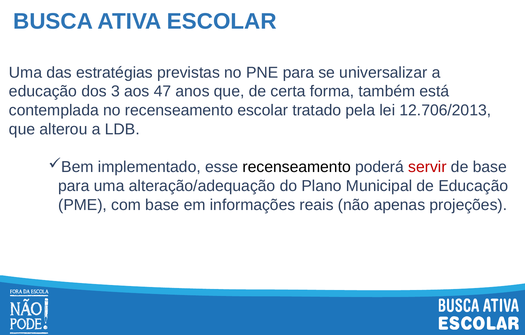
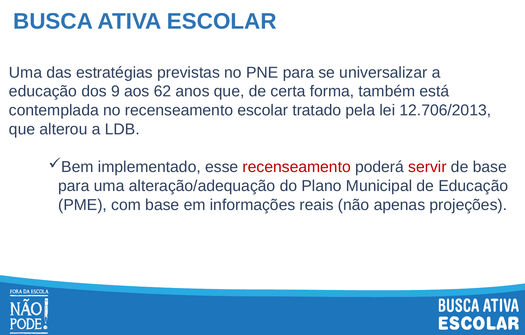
3: 3 -> 9
47: 47 -> 62
recenseamento at (297, 167) colour: black -> red
